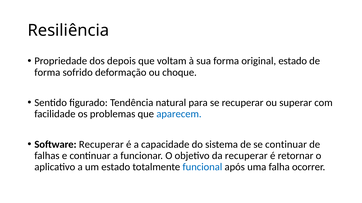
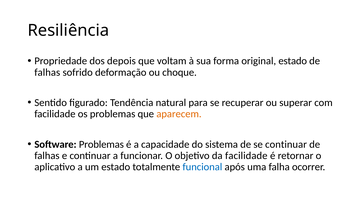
forma at (47, 73): forma -> falhas
aparecem colour: blue -> orange
Software Recuperar: Recuperar -> Problemas
da recuperar: recuperar -> facilidade
